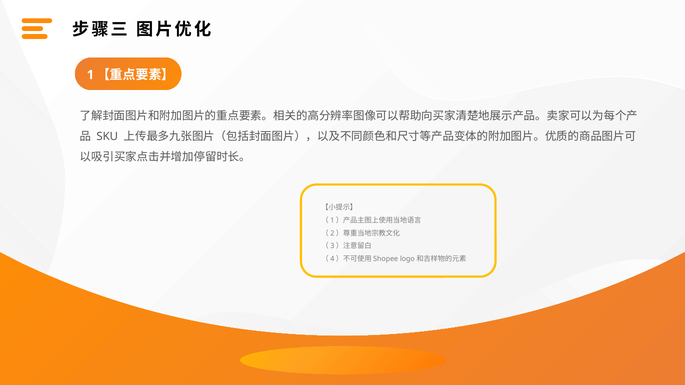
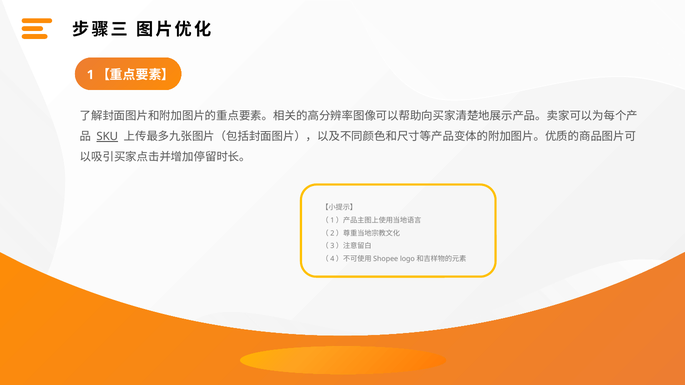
SKU underline: none -> present
